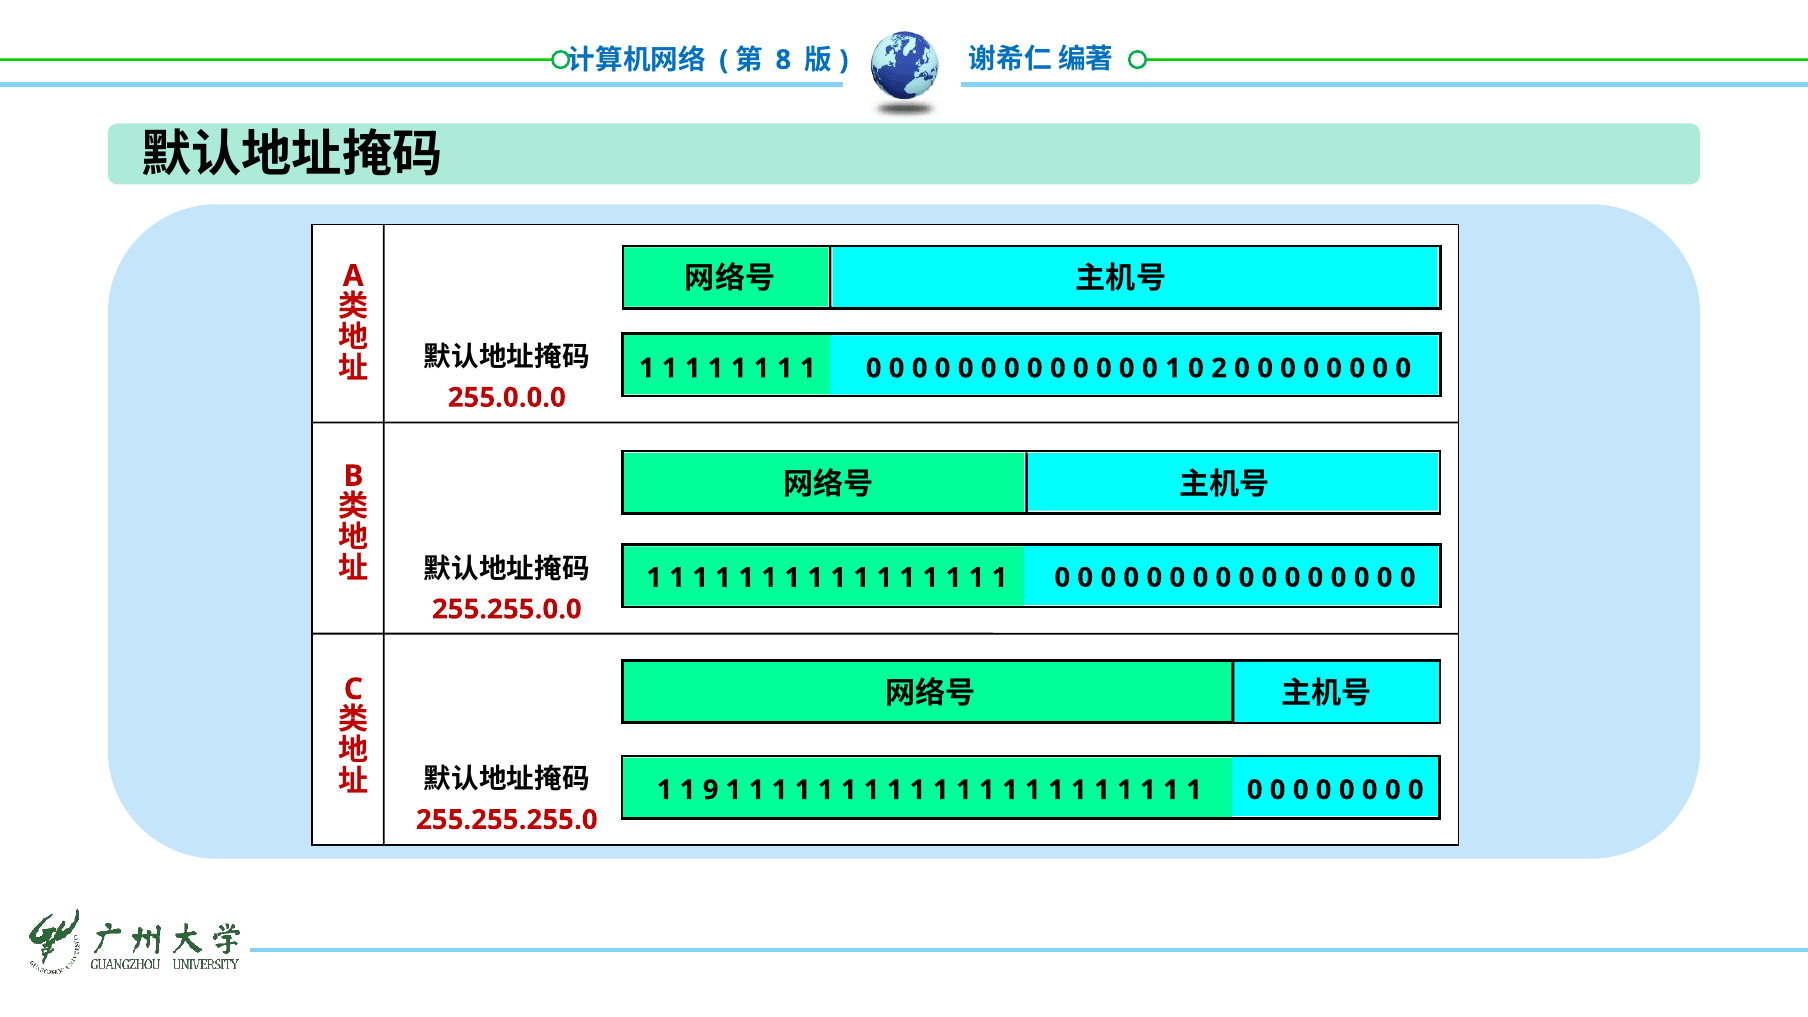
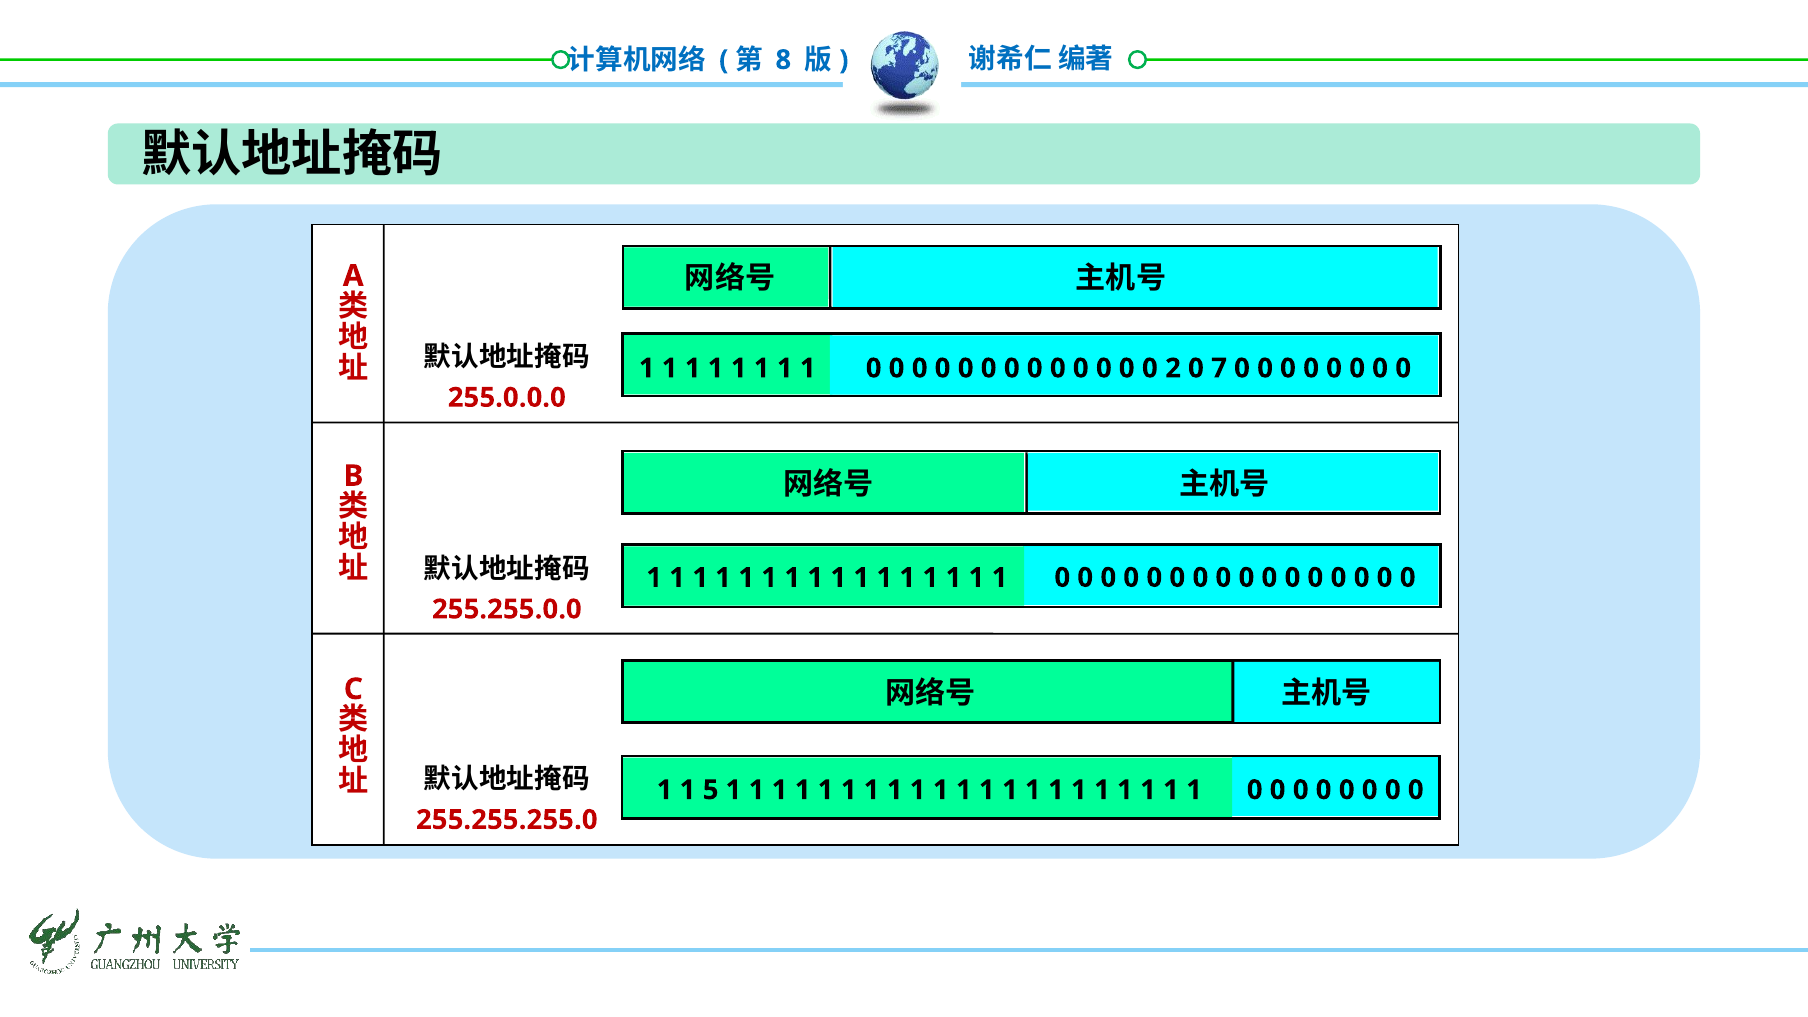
1 at (1173, 368): 1 -> 2
2: 2 -> 7
9: 9 -> 5
